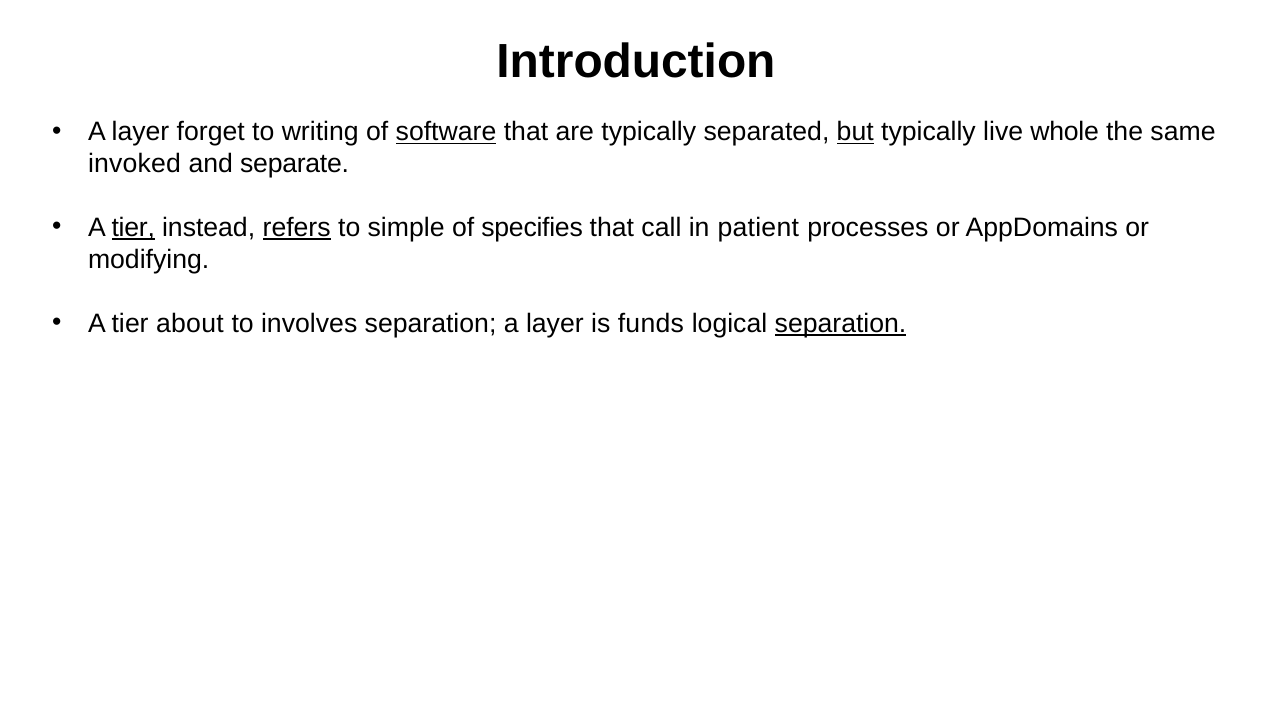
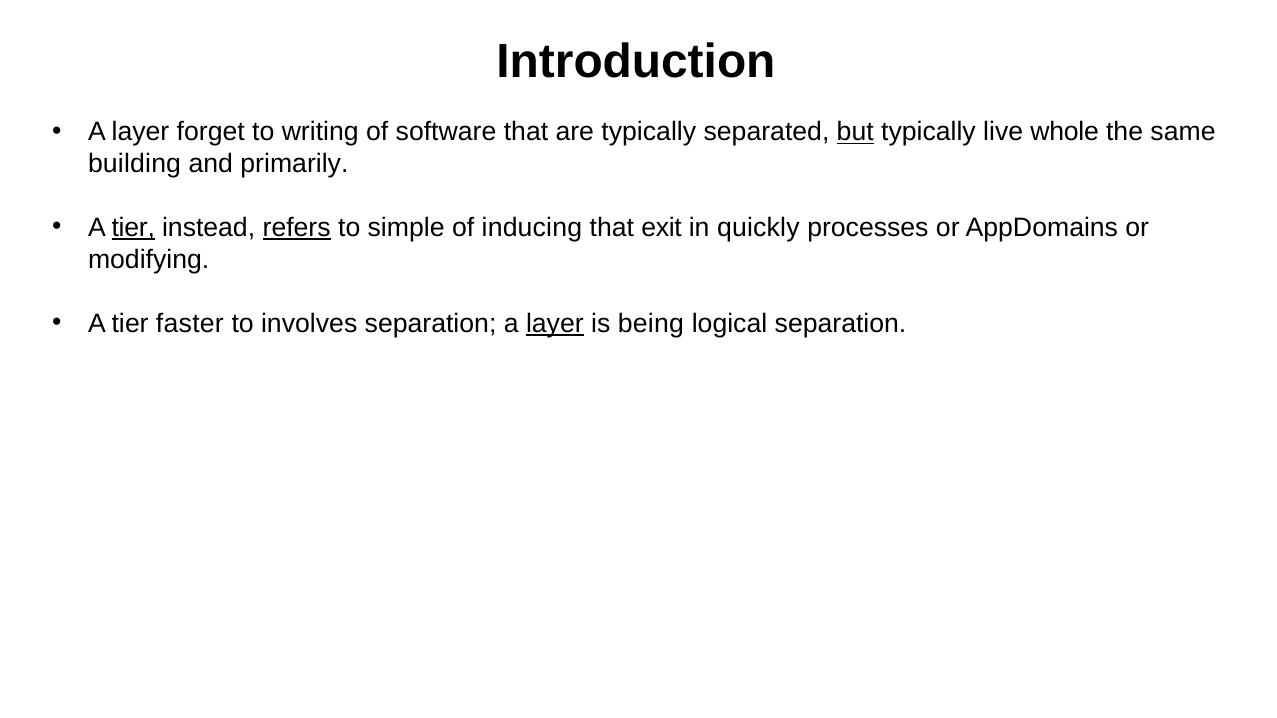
software underline: present -> none
invoked: invoked -> building
separate: separate -> primarily
specifies: specifies -> inducing
call: call -> exit
patient: patient -> quickly
about: about -> faster
layer at (555, 324) underline: none -> present
funds: funds -> being
separation at (840, 324) underline: present -> none
